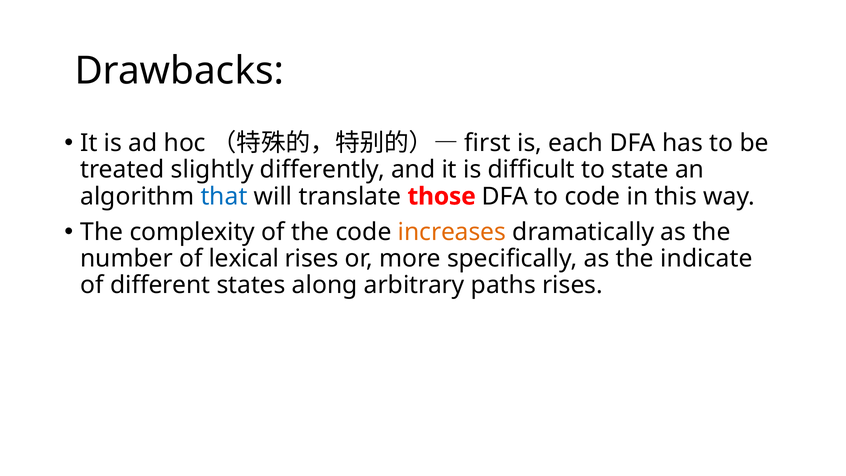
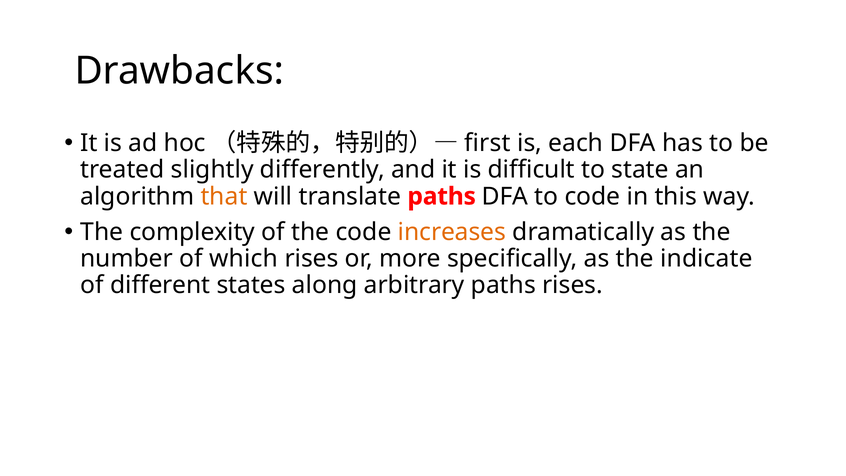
that colour: blue -> orange
translate those: those -> paths
lexical: lexical -> which
